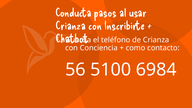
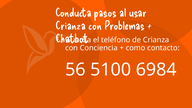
Inscribirte: Inscribirte -> Problemas
